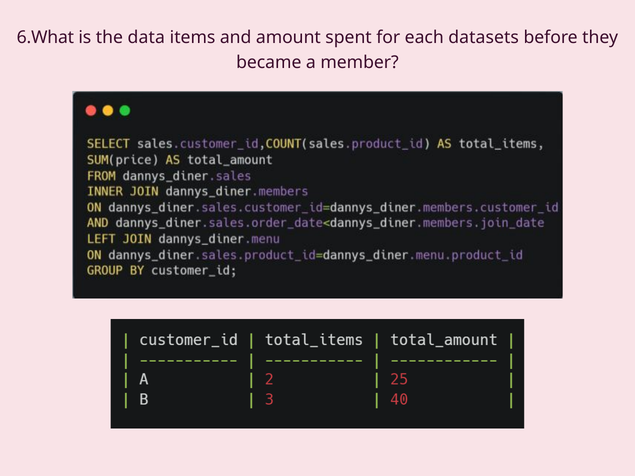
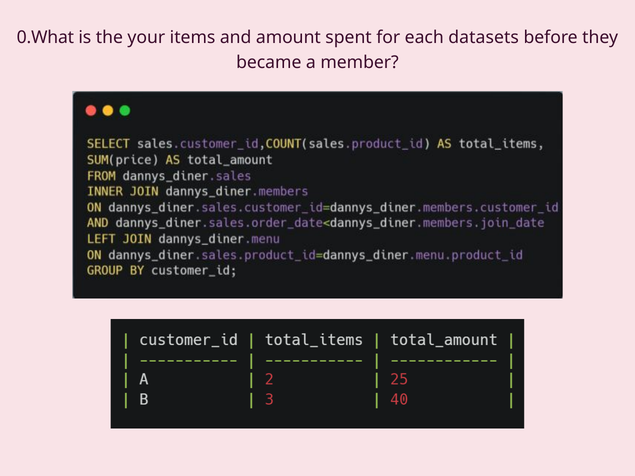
6.What: 6.What -> 0.What
data: data -> your
